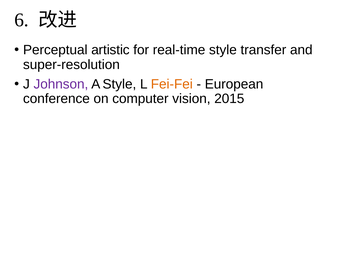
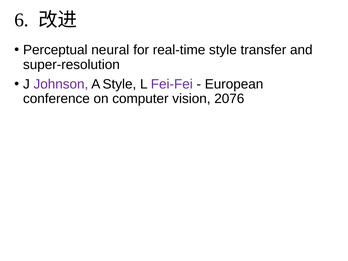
artistic: artistic -> neural
Fei-Fei colour: orange -> purple
2015: 2015 -> 2076
